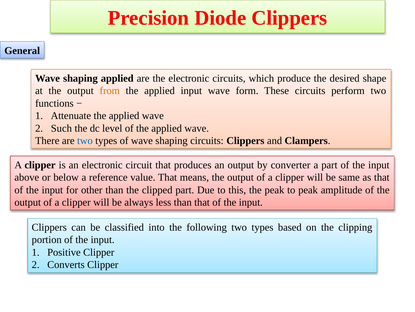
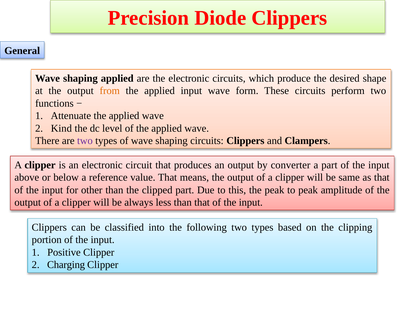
Such: Such -> Kind
two at (85, 140) colour: blue -> purple
Converts: Converts -> Charging
